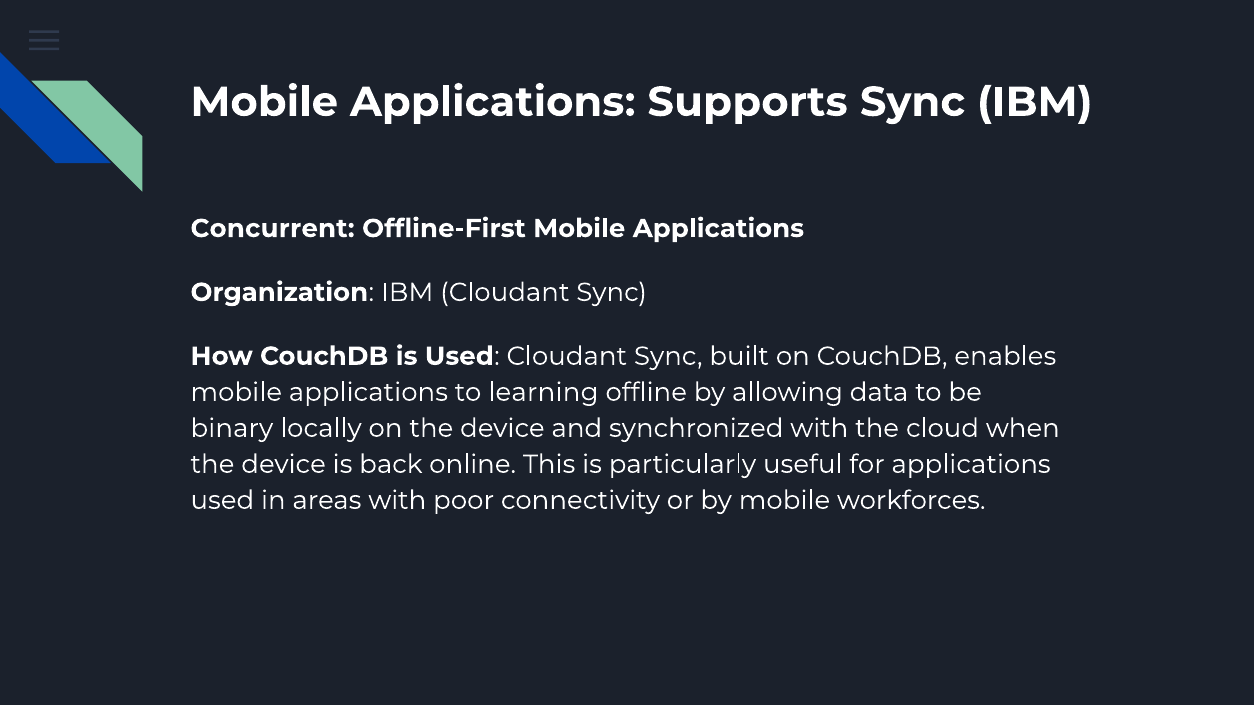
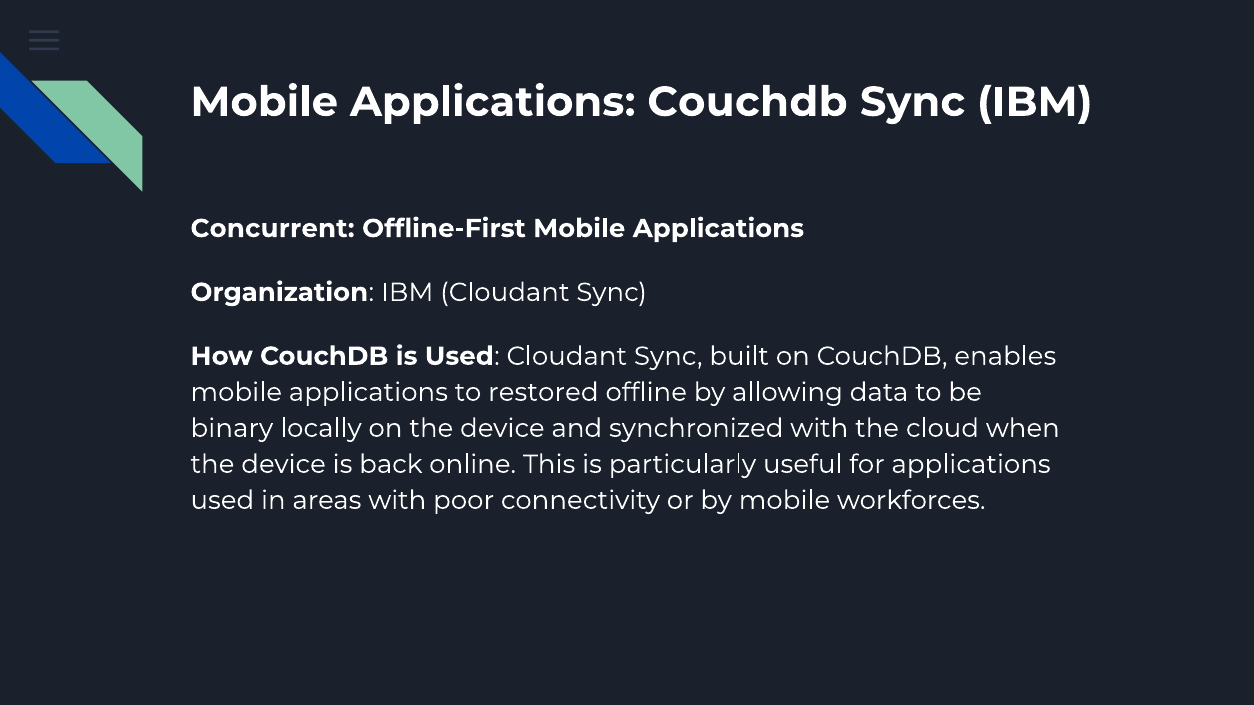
Applications Supports: Supports -> Couchdb
learning: learning -> restored
